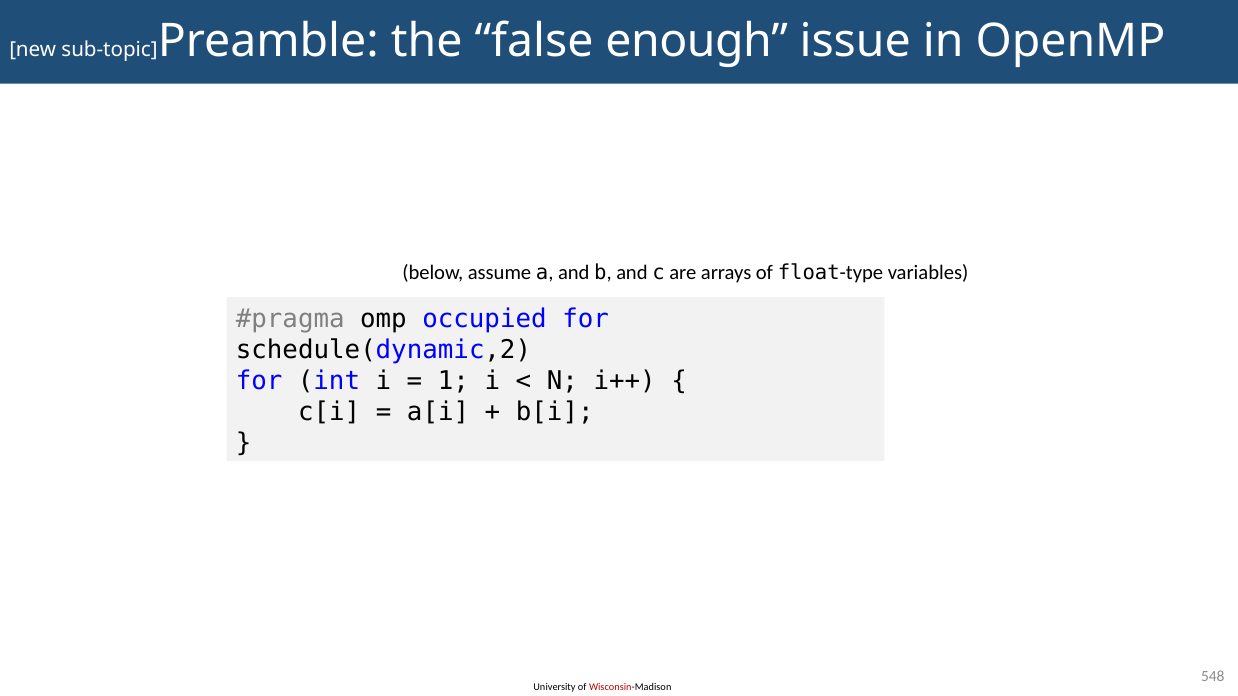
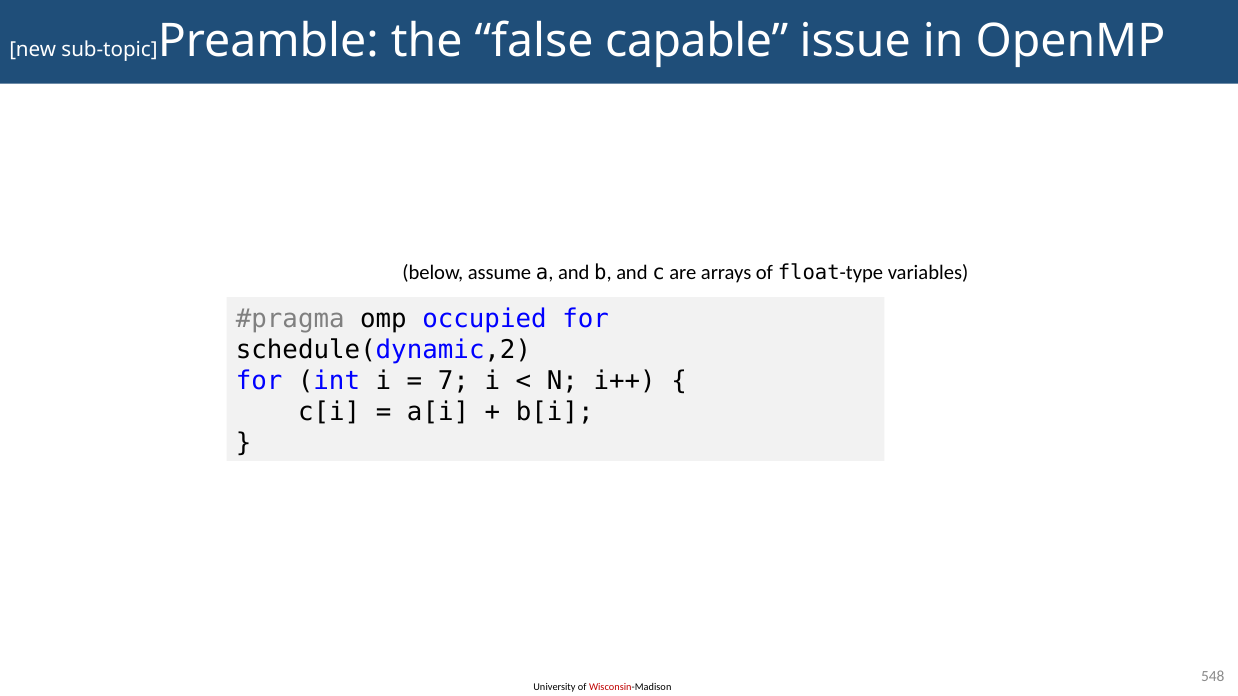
enough: enough -> capable
1: 1 -> 7
